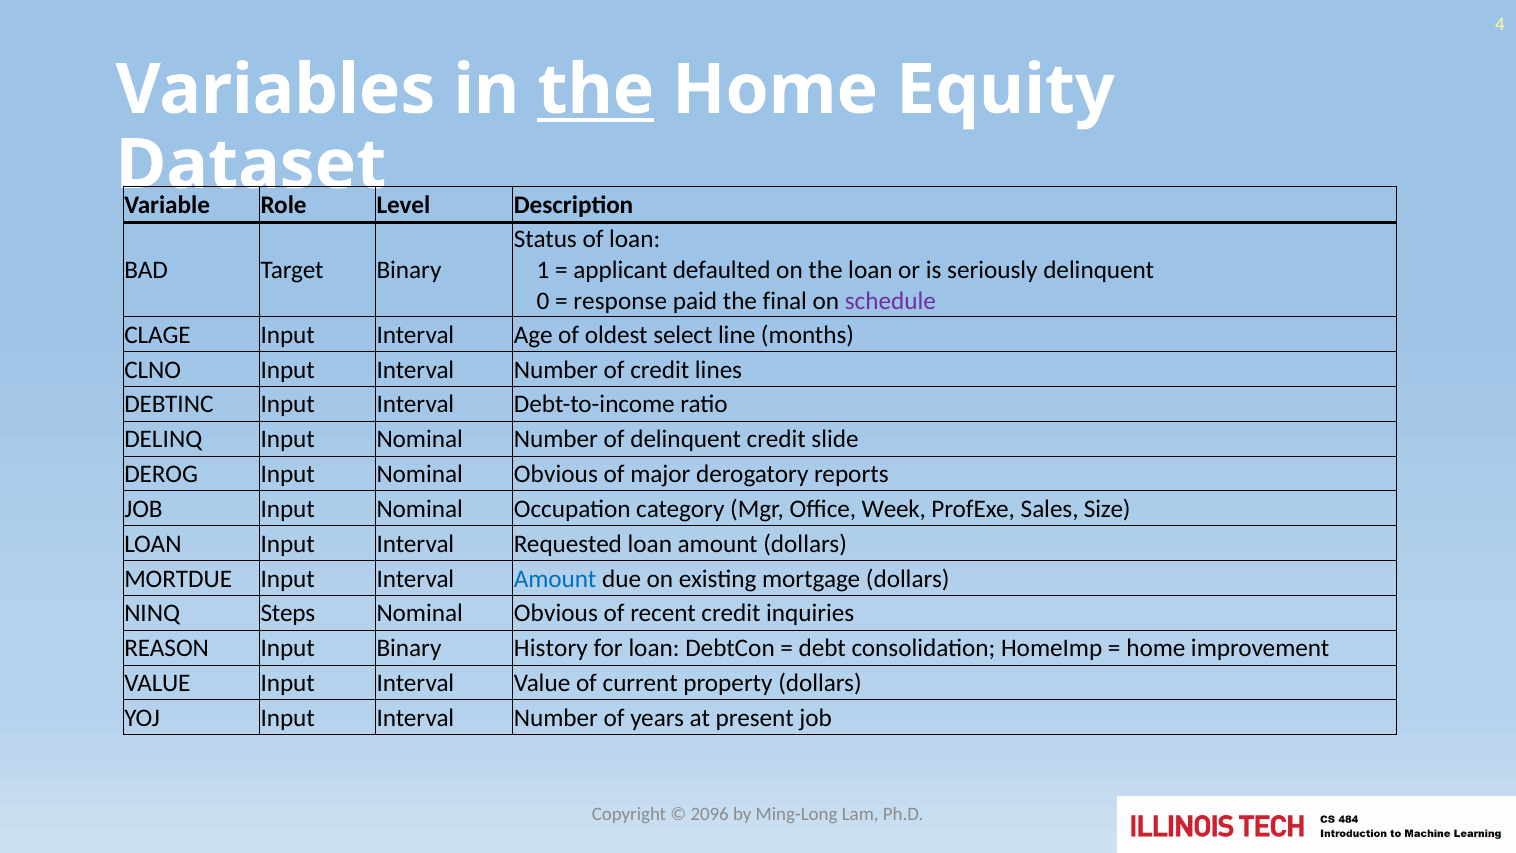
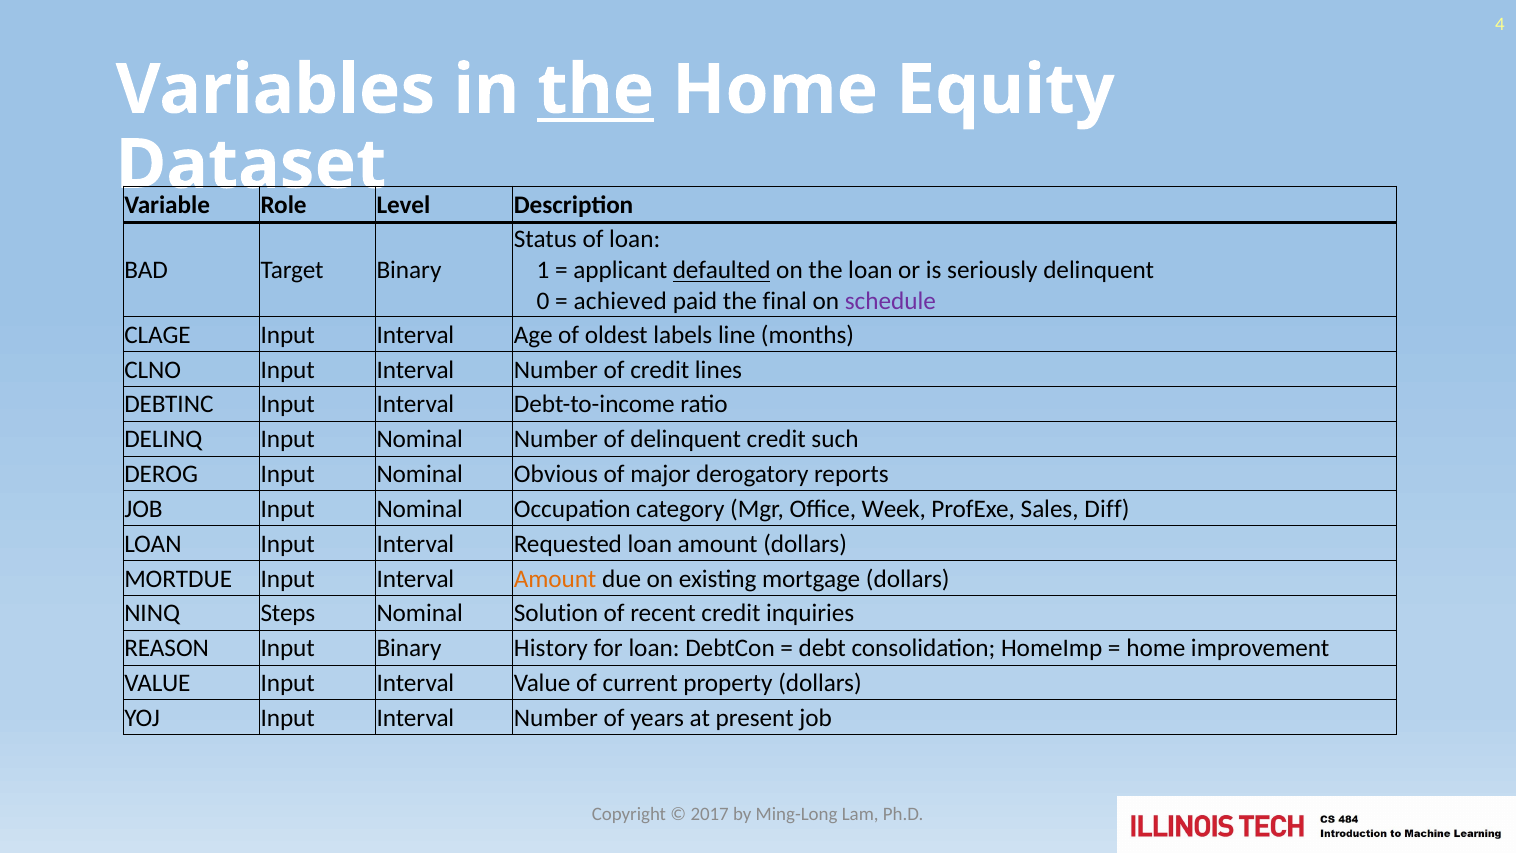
defaulted underline: none -> present
response: response -> achieved
select: select -> labels
slide: slide -> such
Size: Size -> Diff
Amount at (555, 579) colour: blue -> orange
Obvious at (556, 613): Obvious -> Solution
2096: 2096 -> 2017
